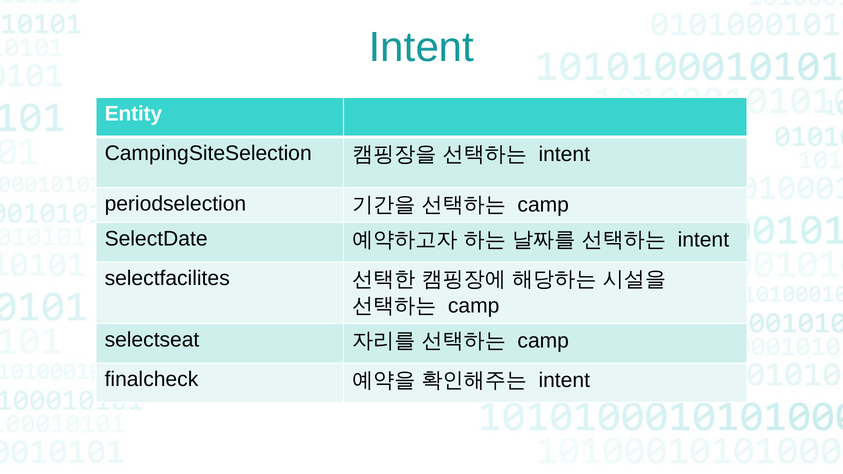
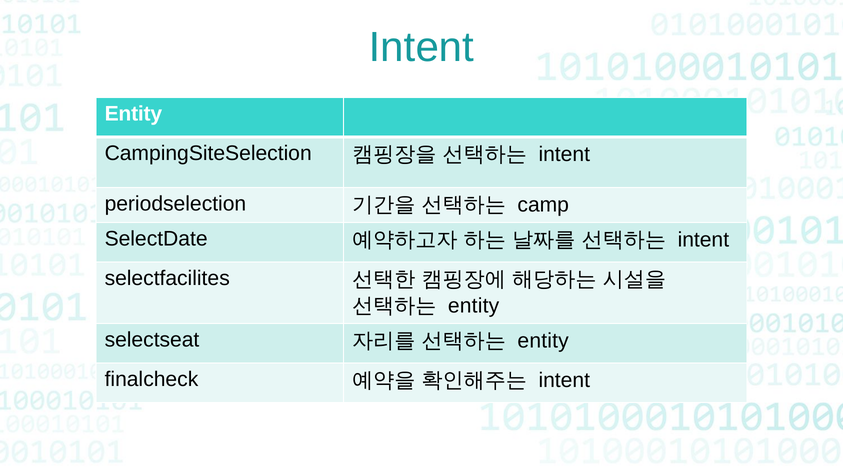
camp at (474, 306): camp -> entity
camp at (543, 341): camp -> entity
